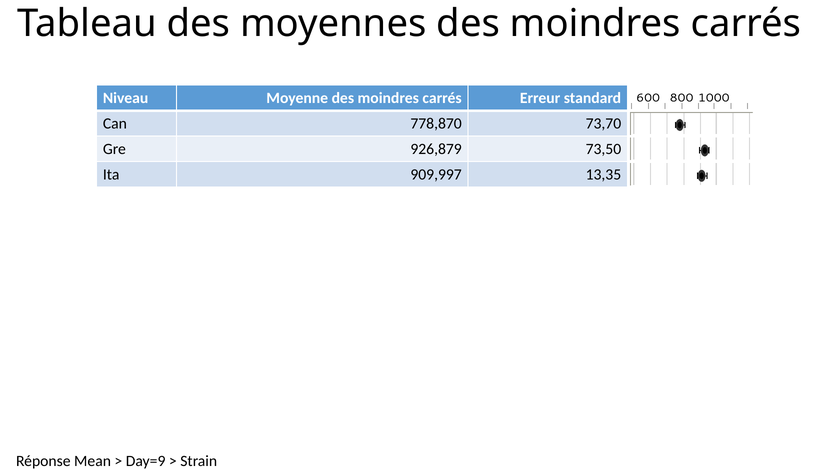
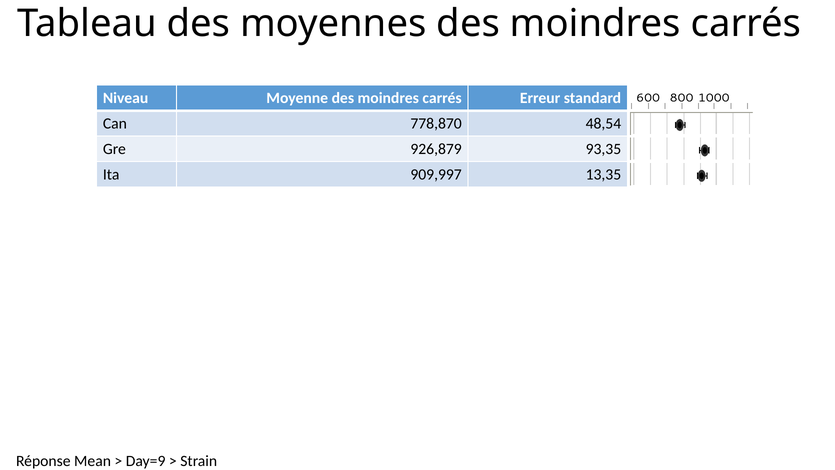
73,70: 73,70 -> 48,54
73,50: 73,50 -> 93,35
